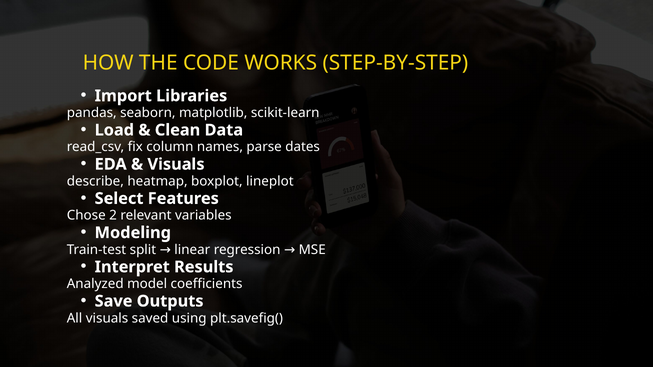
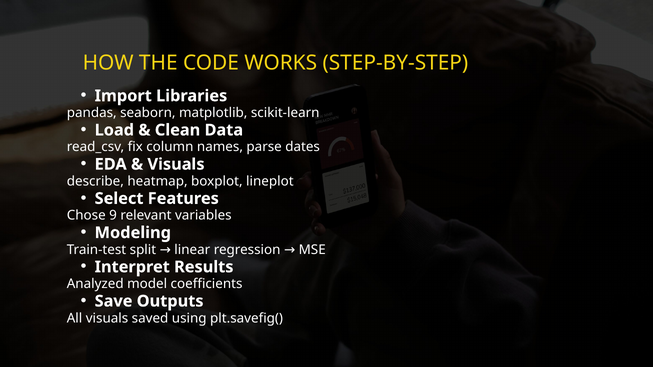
2: 2 -> 9
